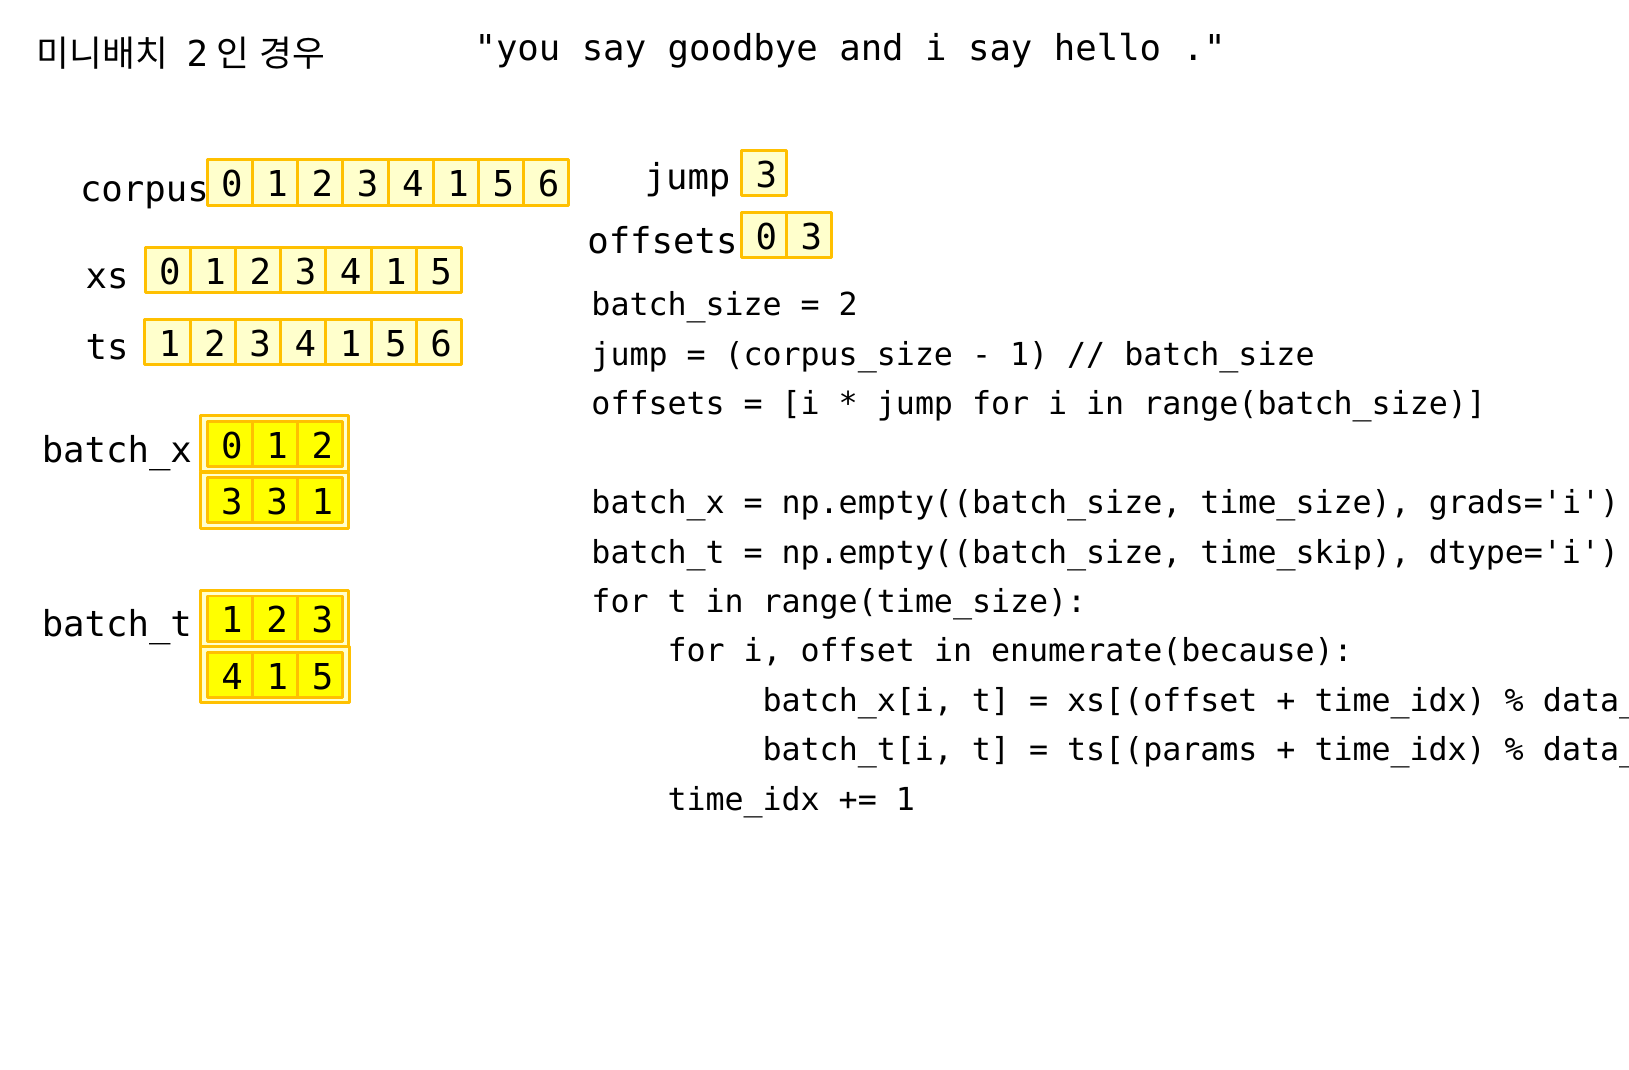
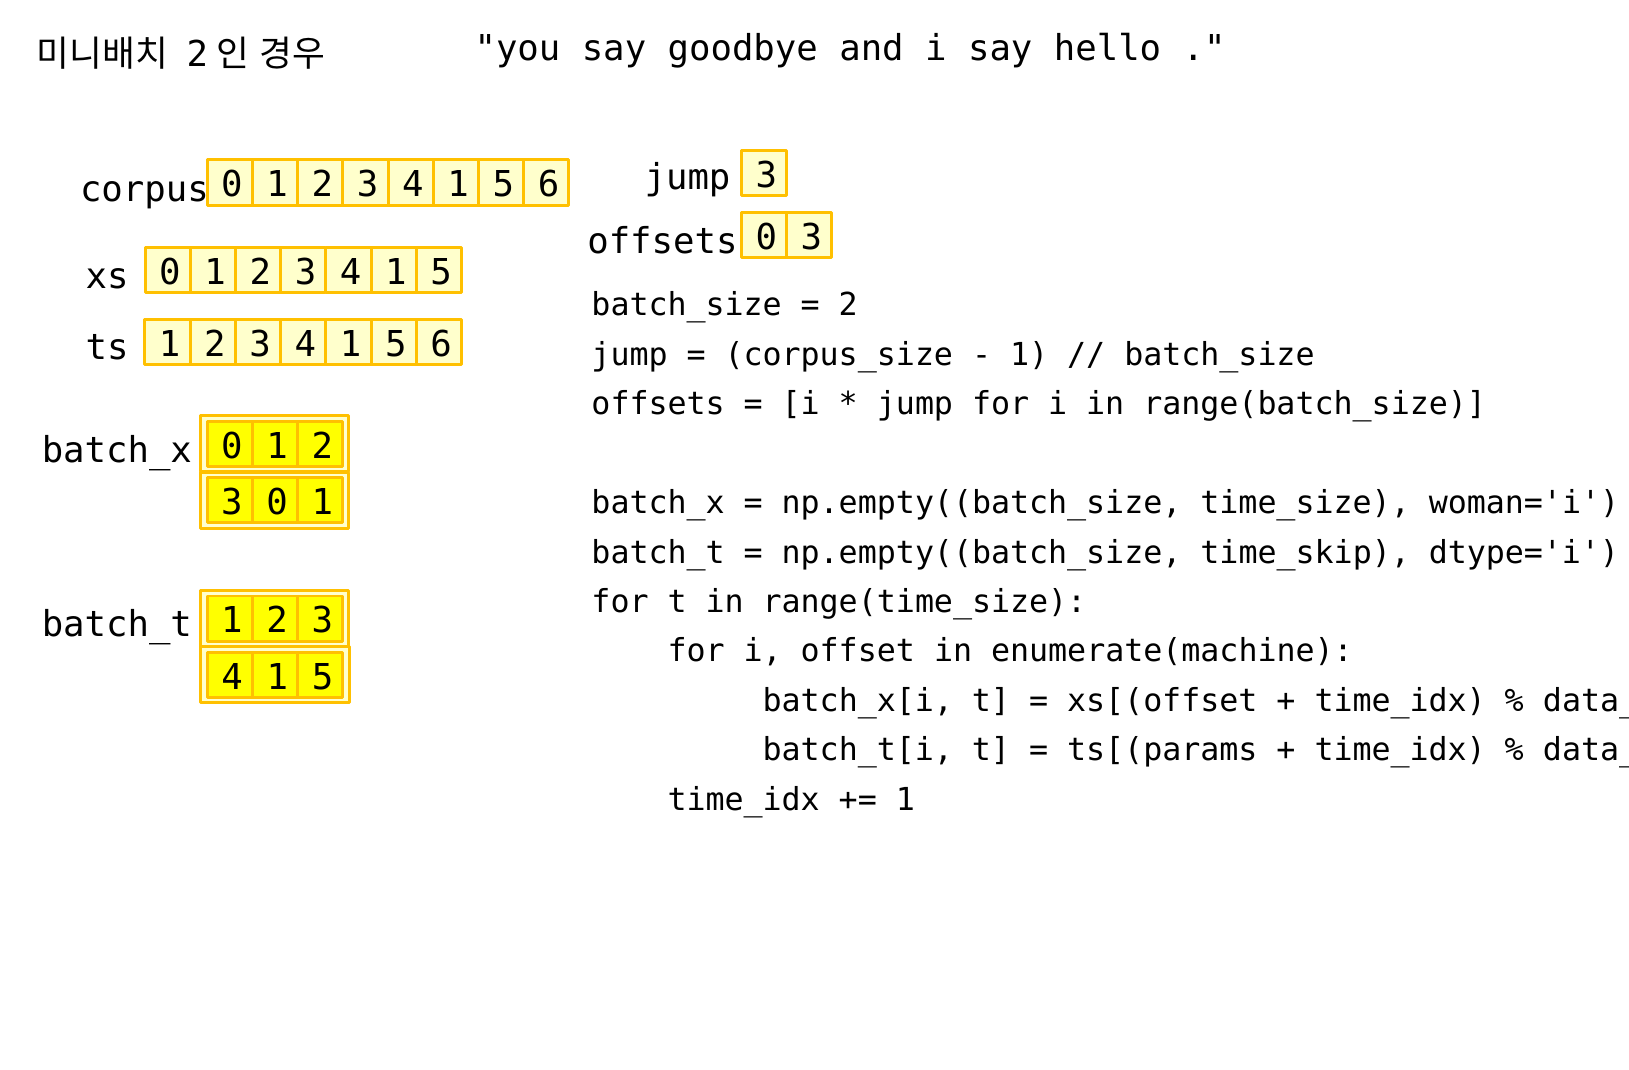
3 at (277, 503): 3 -> 0
grads='i: grads='i -> woman='i
enumerate(because: enumerate(because -> enumerate(machine
